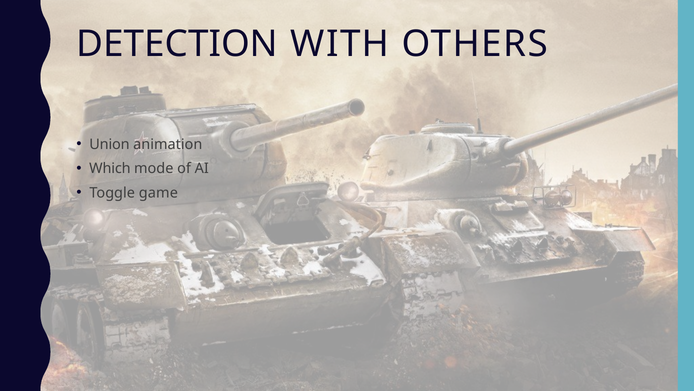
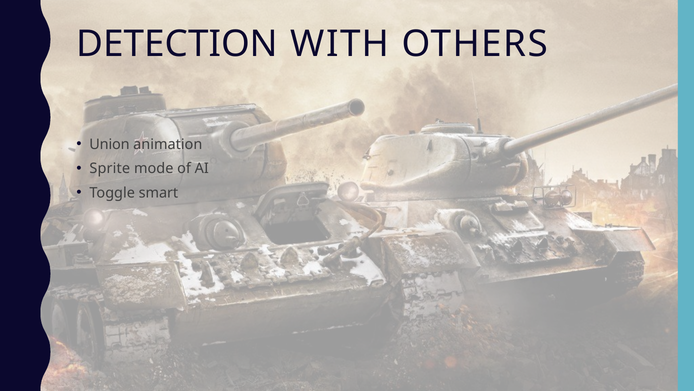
Which: Which -> Sprite
game: game -> smart
